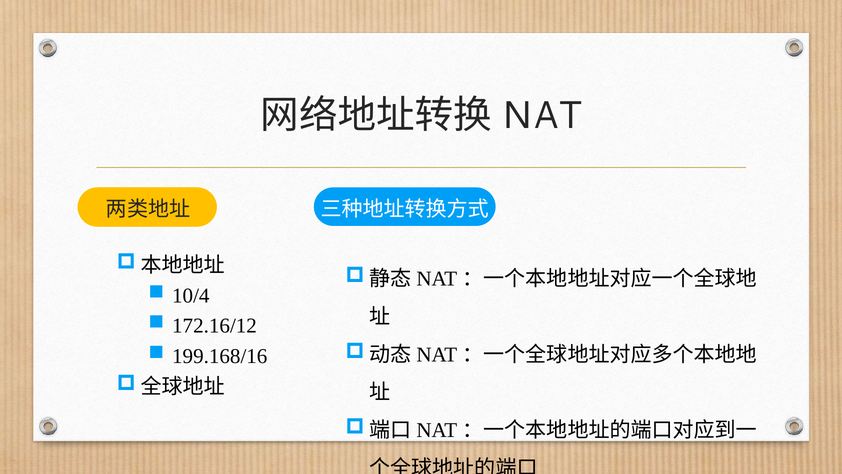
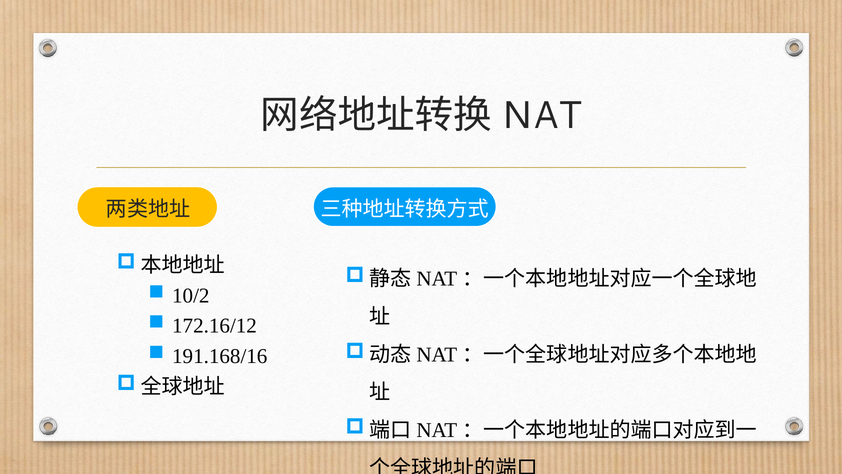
10/4: 10/4 -> 10/2
199.168/16: 199.168/16 -> 191.168/16
